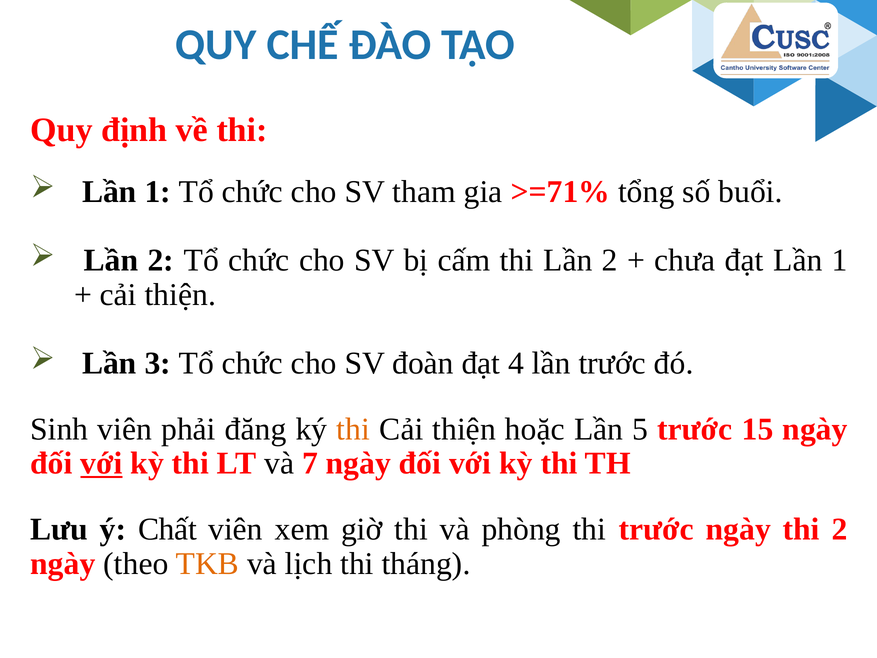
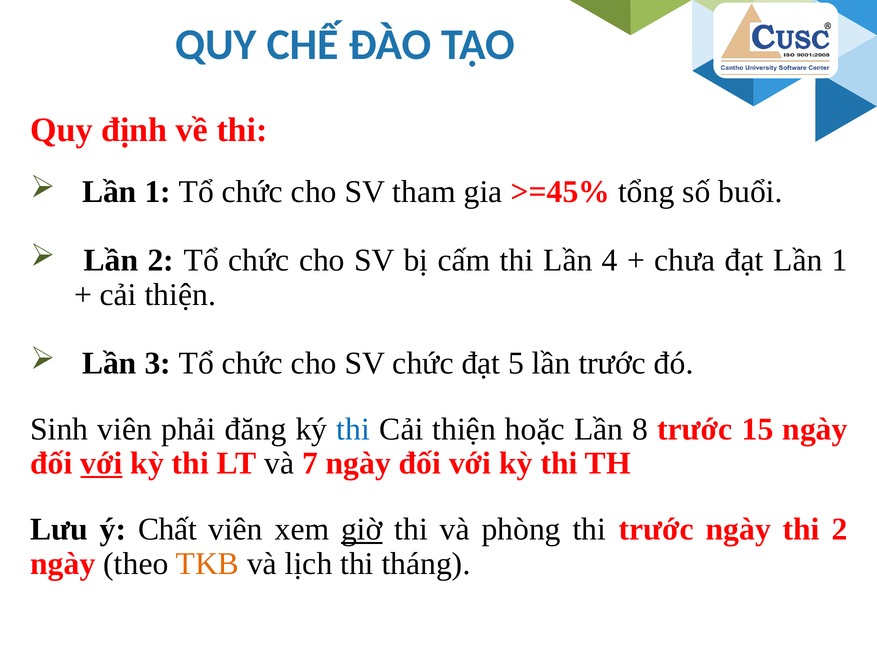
>=71%: >=71% -> >=45%
thi Lần 2: 2 -> 4
SV đoàn: đoàn -> chức
4: 4 -> 5
thi at (353, 429) colour: orange -> blue
5: 5 -> 8
giờ underline: none -> present
